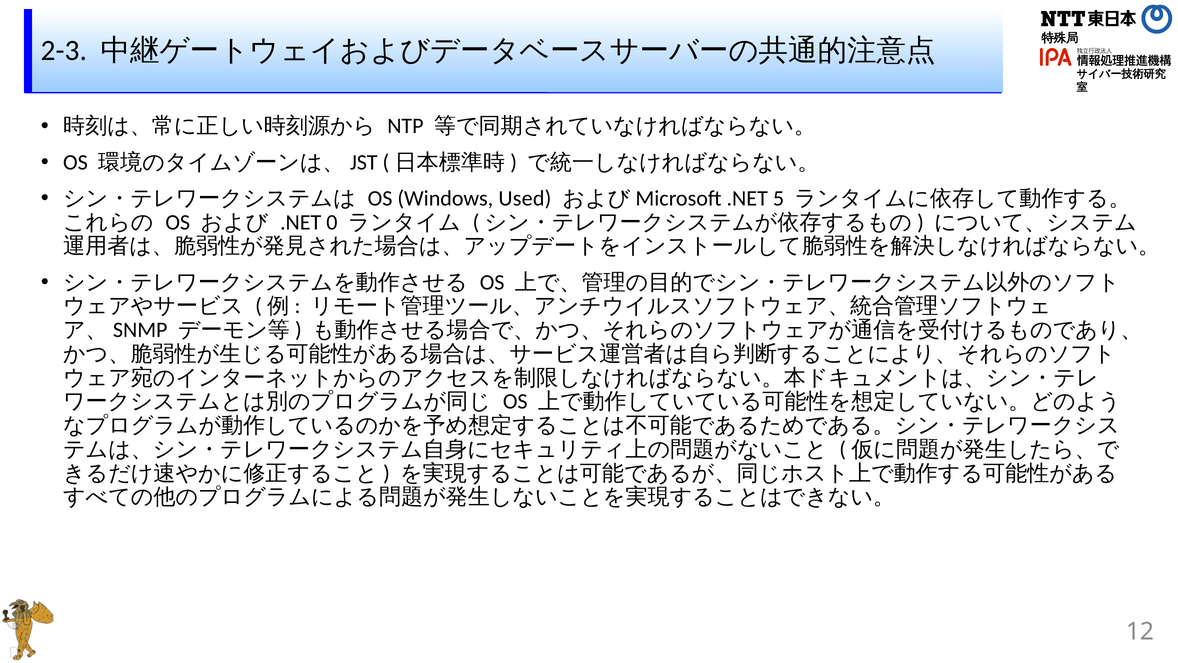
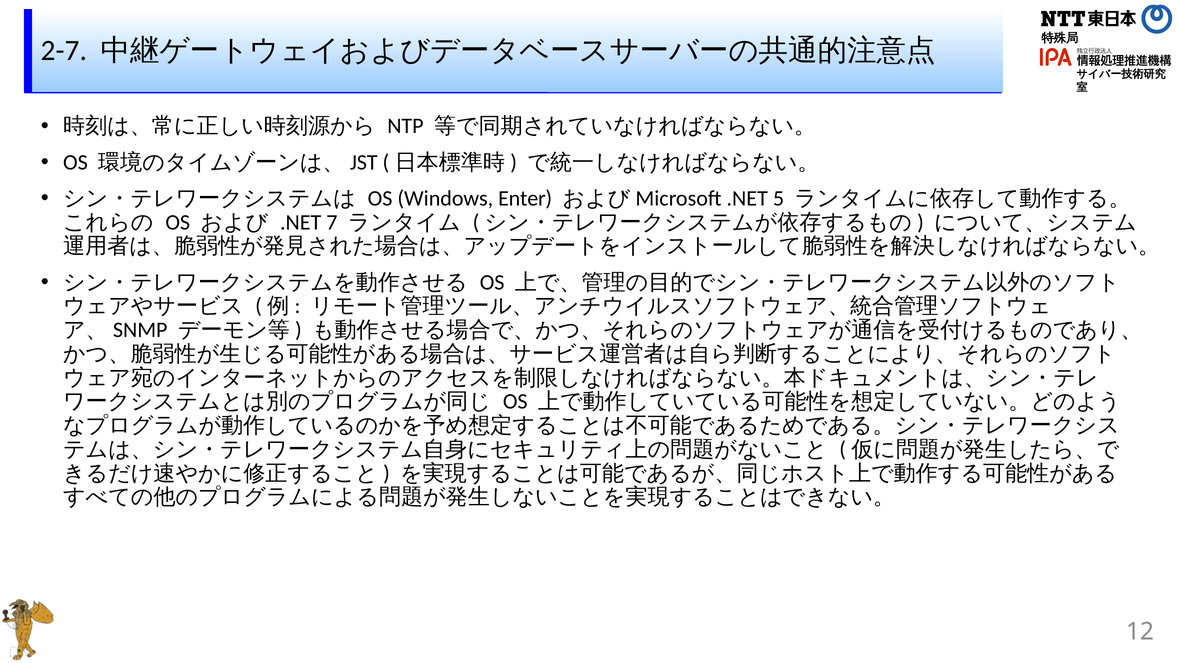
2-3: 2-3 -> 2-7
Used: Used -> Enter
0: 0 -> 7
